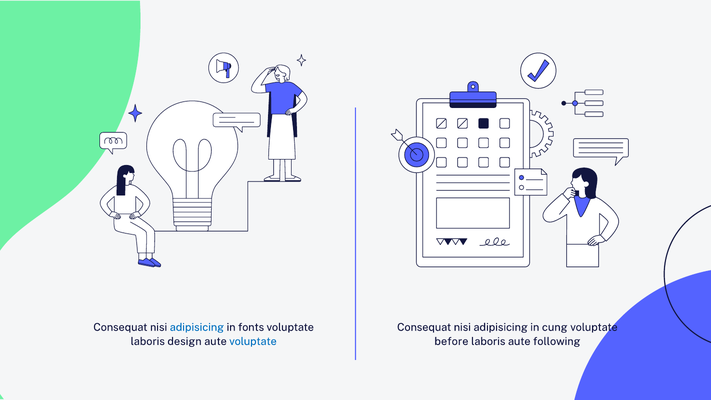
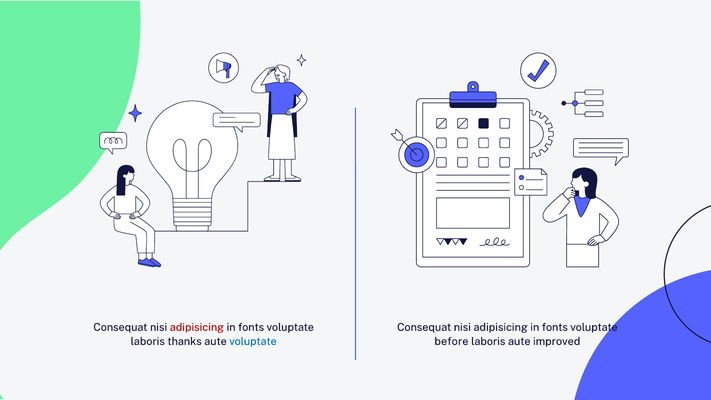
adipisicing at (197, 327) colour: blue -> red
cung at (555, 327): cung -> fonts
design: design -> thanks
following: following -> improved
